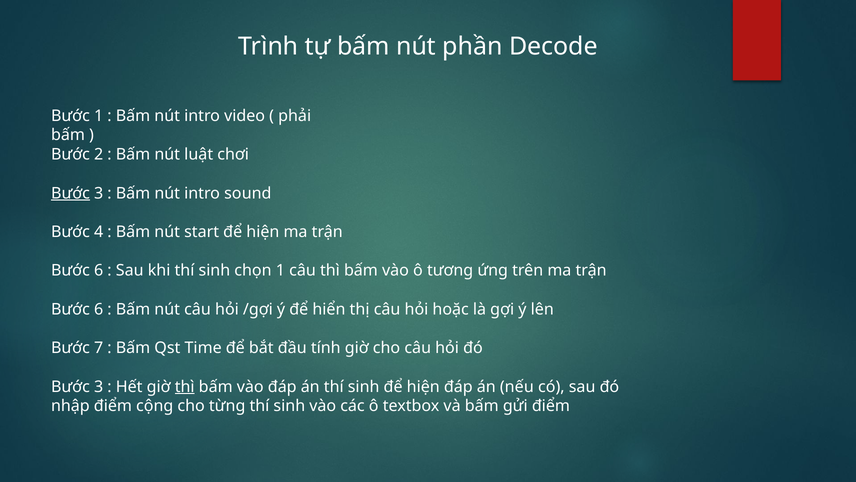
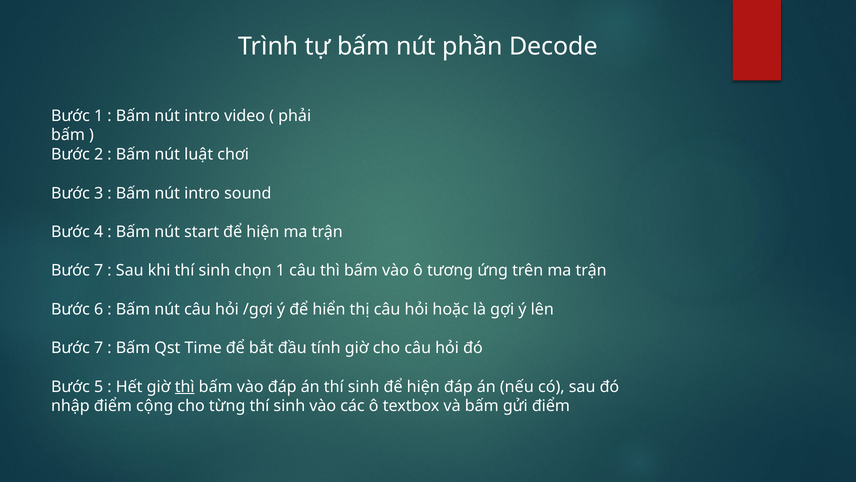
Bước at (70, 193) underline: present -> none
6 at (99, 270): 6 -> 7
3 at (99, 386): 3 -> 5
